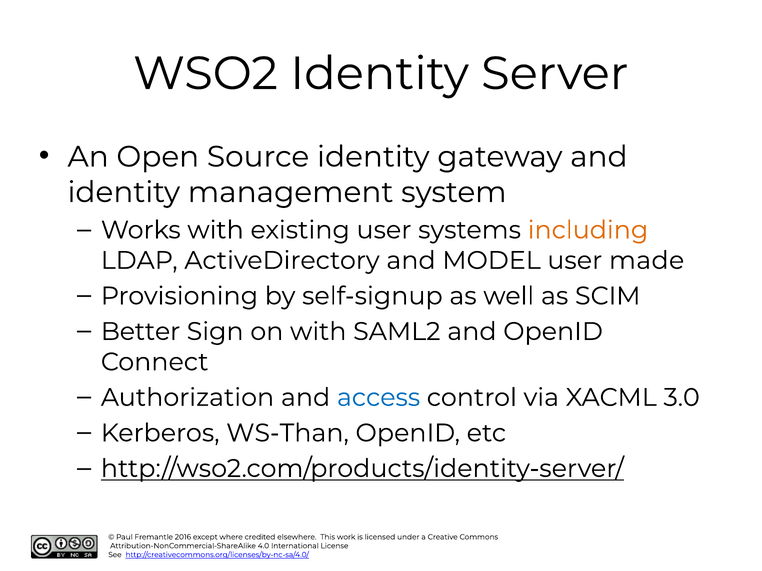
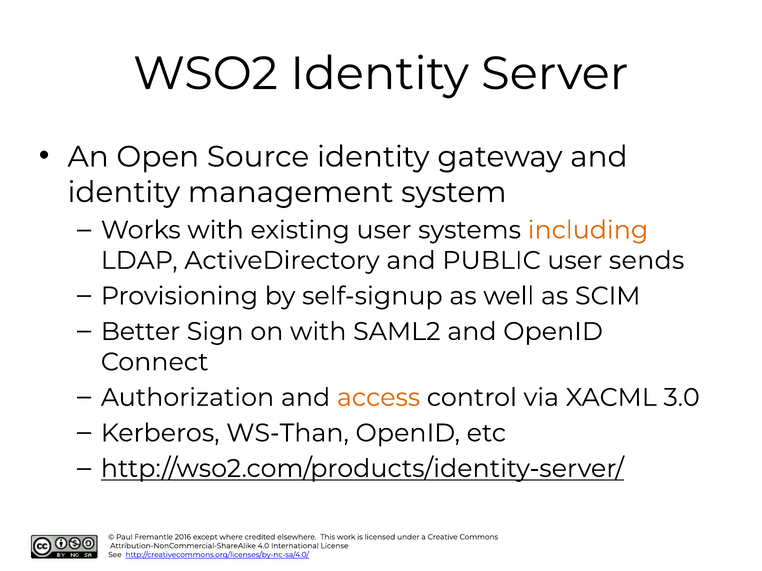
MODEL: MODEL -> PUBLIC
made: made -> sends
access colour: blue -> orange
